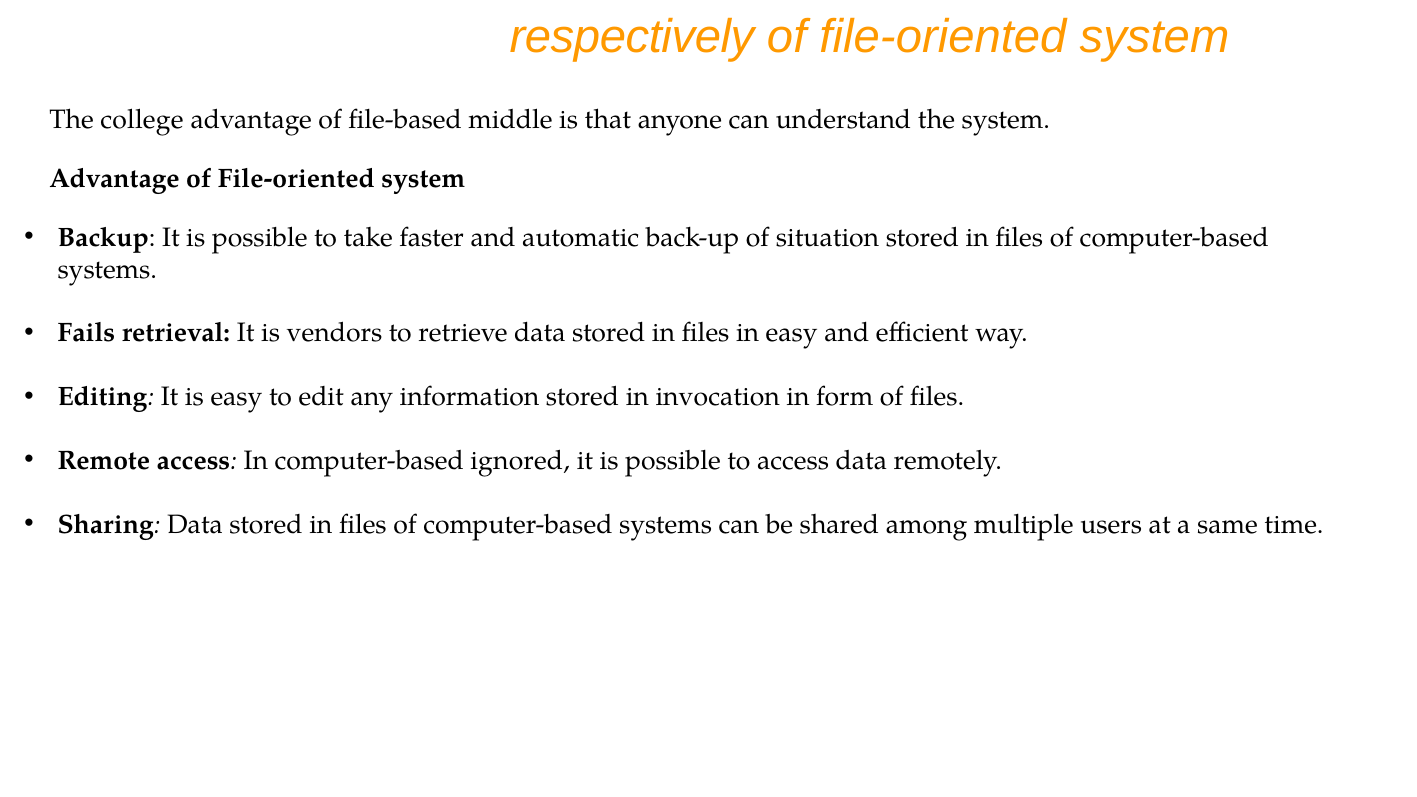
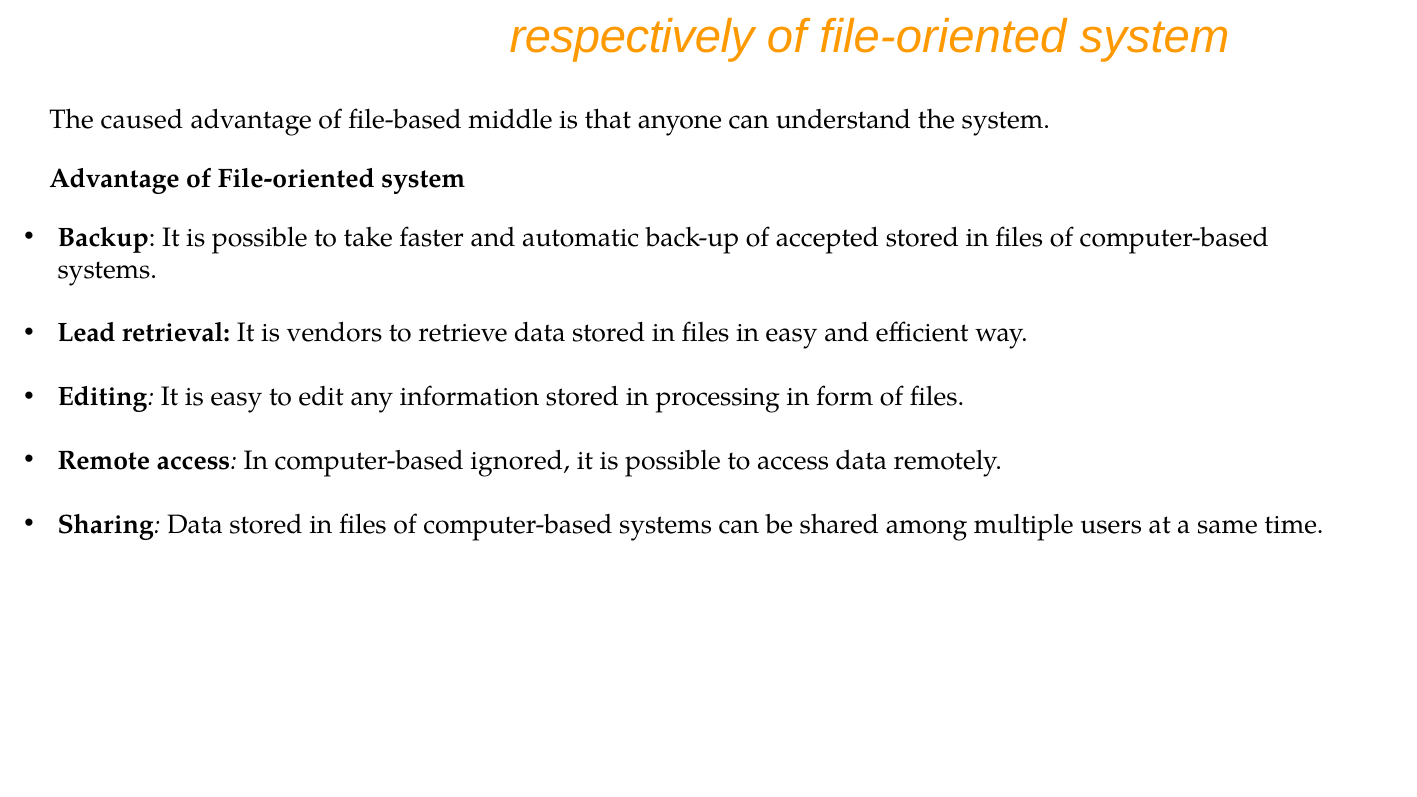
college: college -> caused
situation: situation -> accepted
Fails: Fails -> Lead
invocation: invocation -> processing
